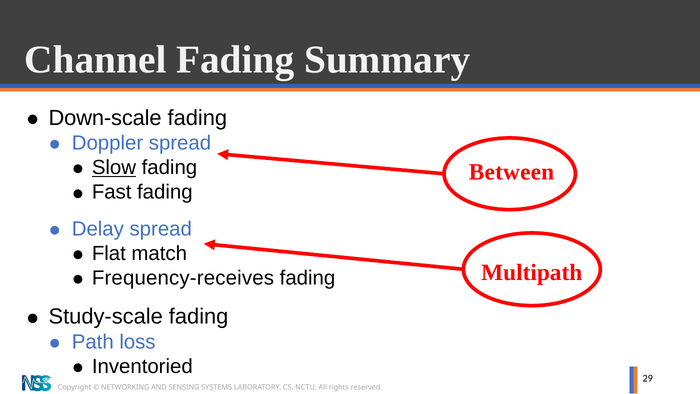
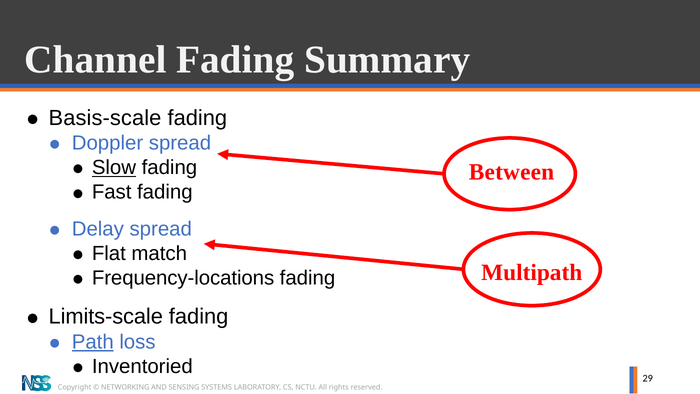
Down-scale: Down-scale -> Basis-scale
Frequency-receives: Frequency-receives -> Frequency-locations
Study-scale: Study-scale -> Limits-scale
Path underline: none -> present
